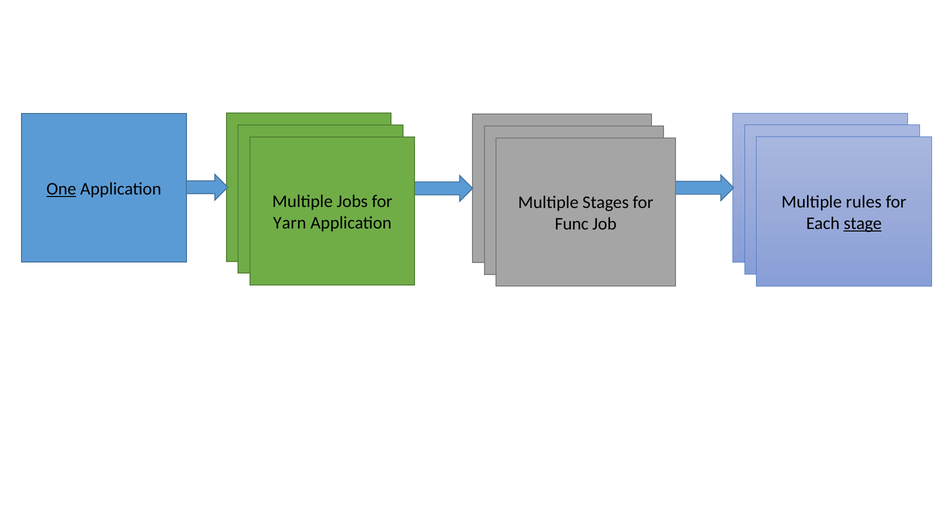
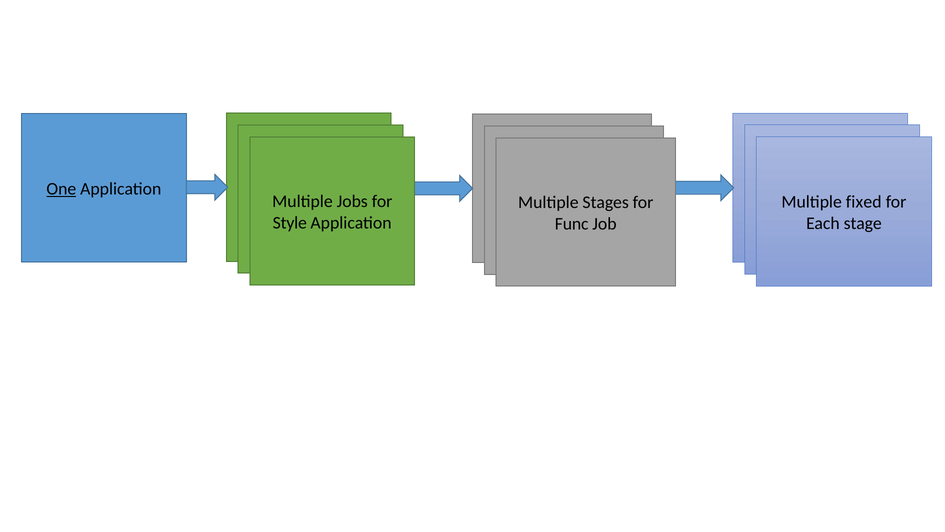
rules: rules -> fixed
Yarn: Yarn -> Style
stage at (863, 223) underline: present -> none
